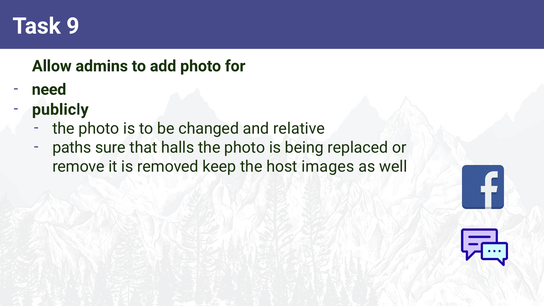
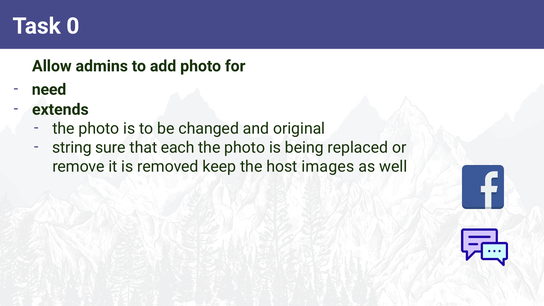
9: 9 -> 0
publicly: publicly -> extends
relative: relative -> original
paths: paths -> string
halls: halls -> each
